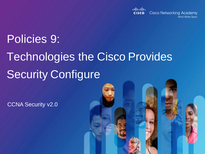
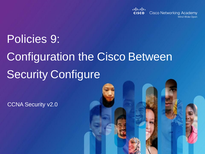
Technologies: Technologies -> Configuration
Provides: Provides -> Between
